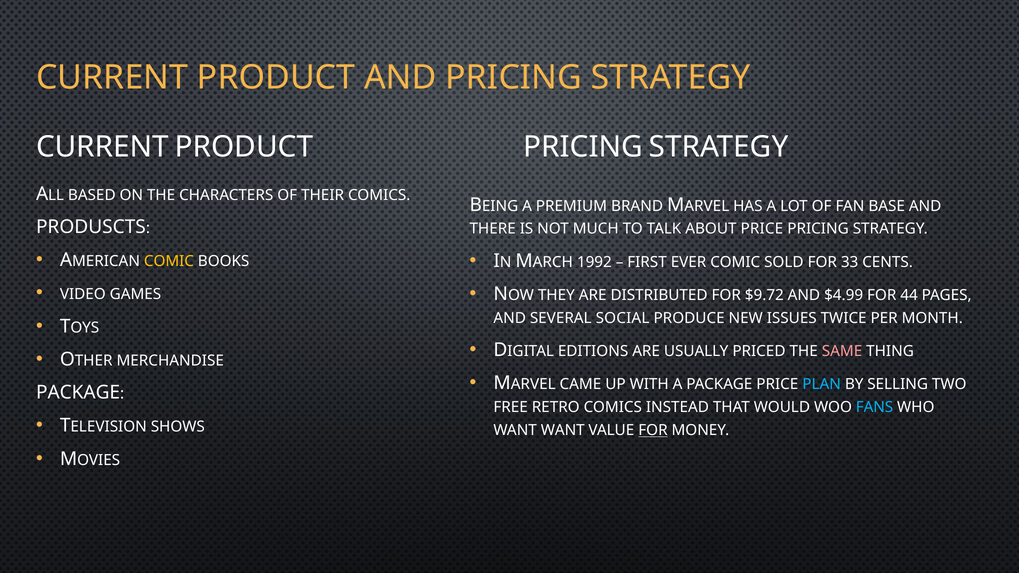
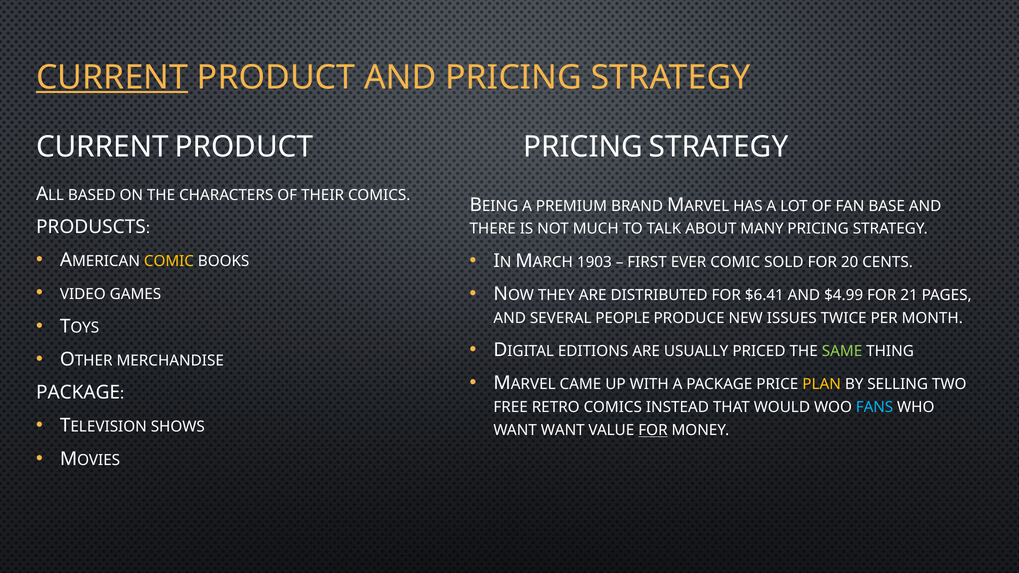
CURRENT at (112, 78) underline: none -> present
ABOUT PRICE: PRICE -> MANY
1992: 1992 -> 1903
33: 33 -> 20
$9.72: $9.72 -> $6.41
44: 44 -> 21
SOCIAL: SOCIAL -> PEOPLE
SAME colour: pink -> light green
PLAN colour: light blue -> yellow
